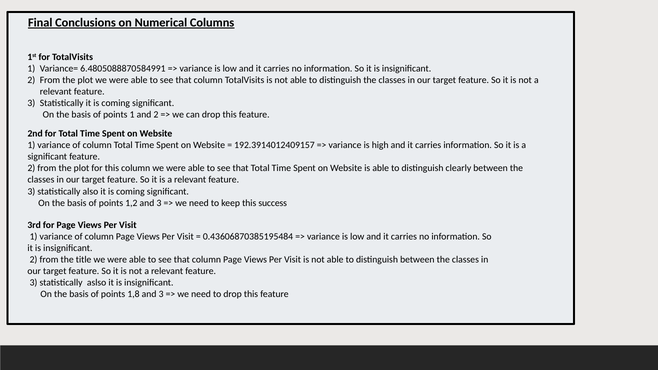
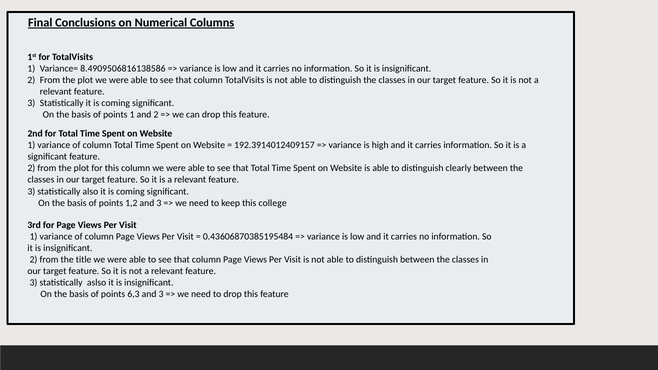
6.4805088870584991: 6.4805088870584991 -> 8.4909506816138586
success: success -> college
1,8: 1,8 -> 6,3
